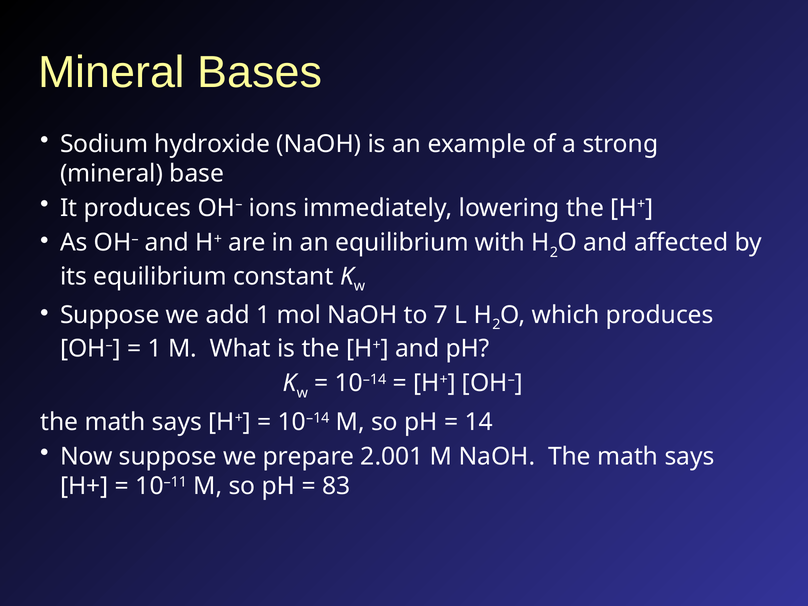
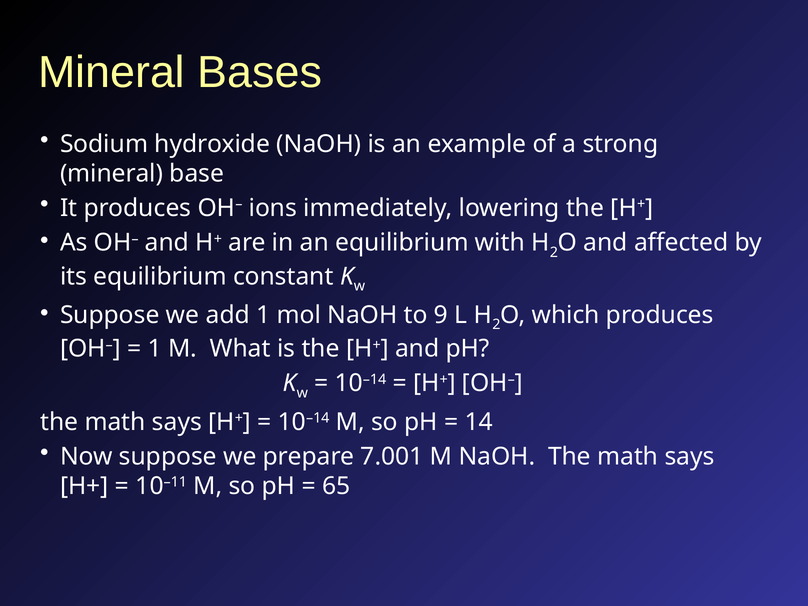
7: 7 -> 9
2.001: 2.001 -> 7.001
83: 83 -> 65
